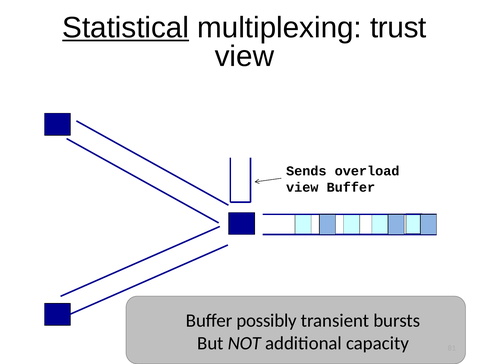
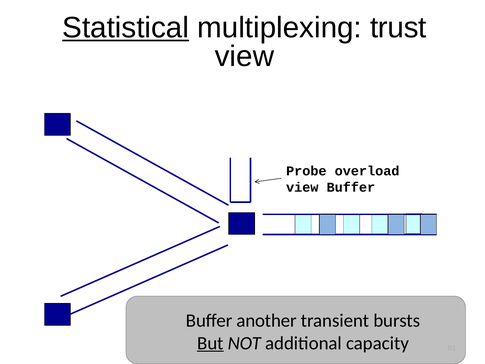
Sends: Sends -> Probe
possibly: possibly -> another
But underline: none -> present
